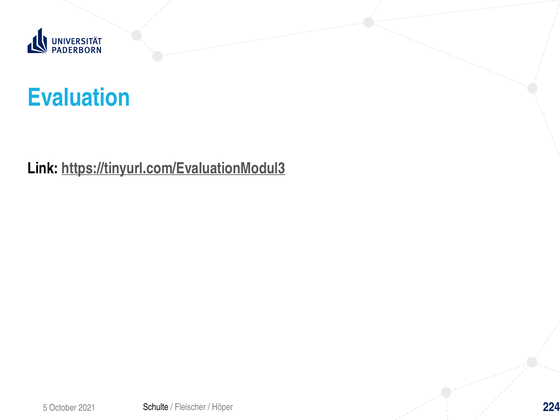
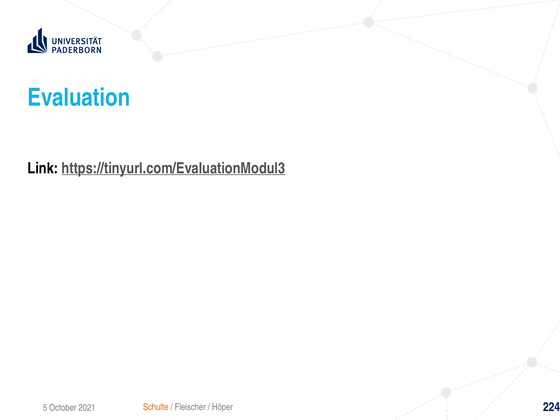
Schulte colour: black -> orange
